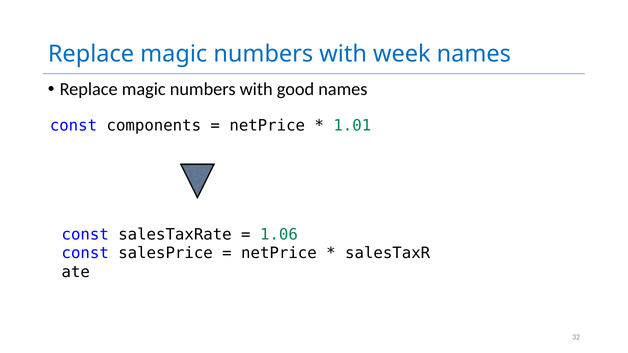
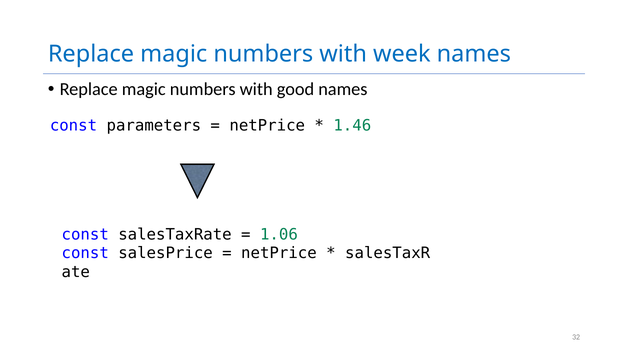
components: components -> parameters
1.01: 1.01 -> 1.46
